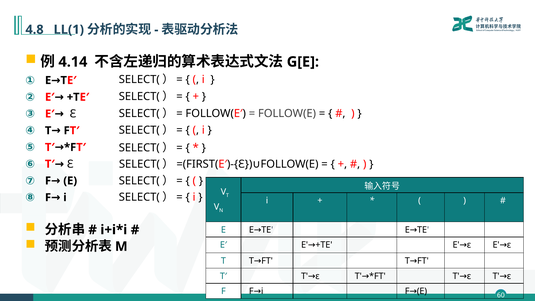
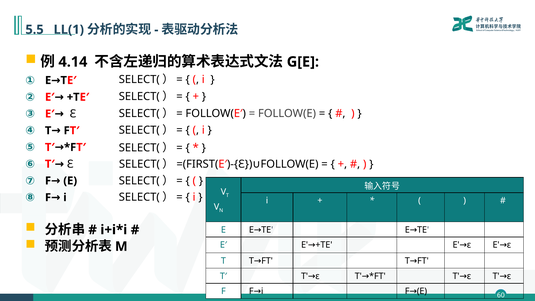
4.8: 4.8 -> 5.5
